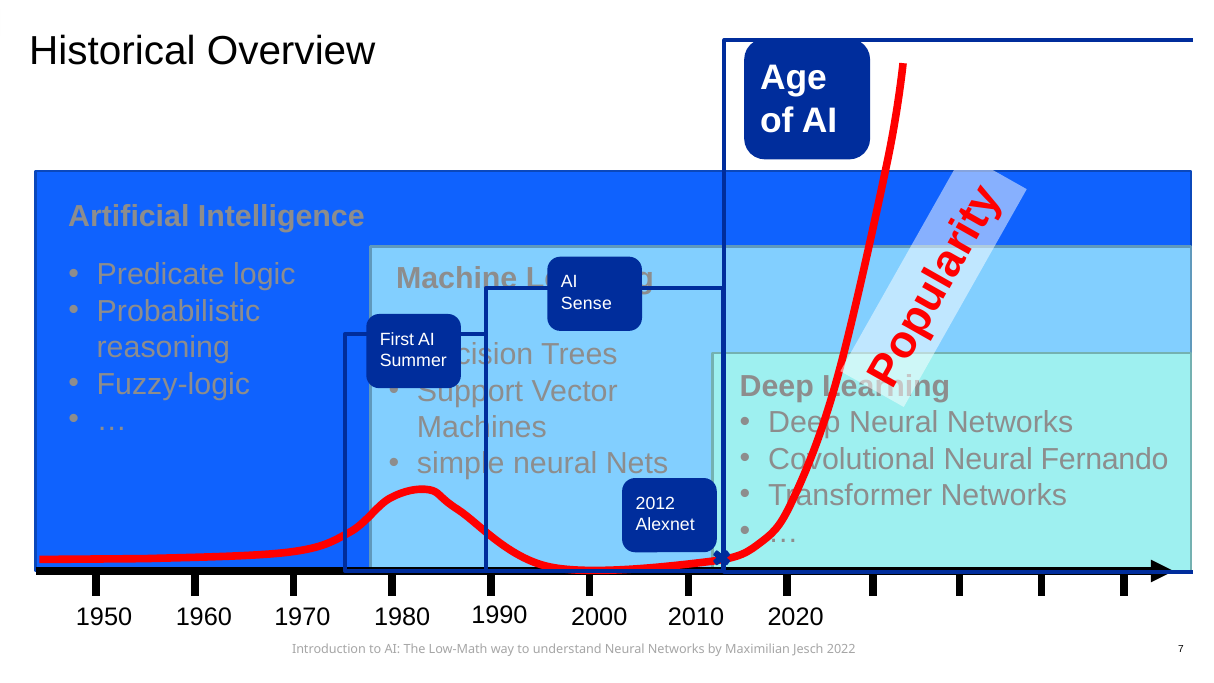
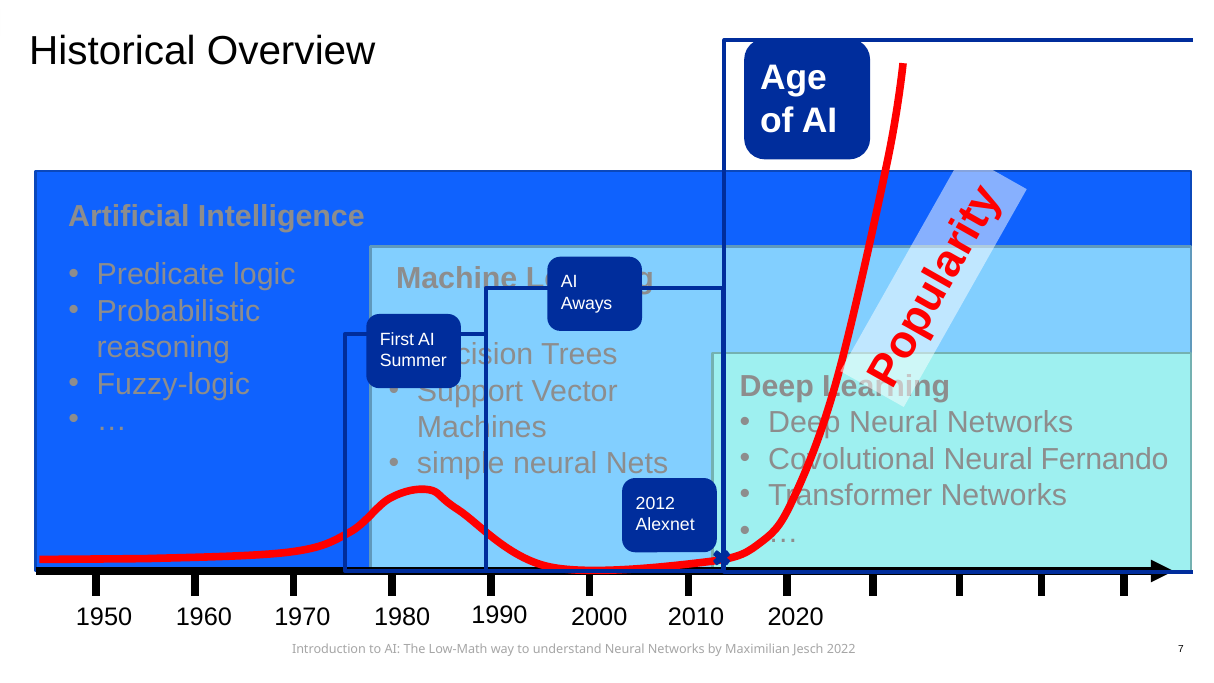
Sense: Sense -> Aways
